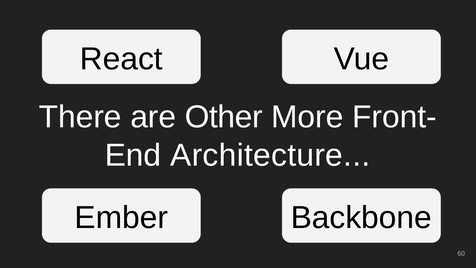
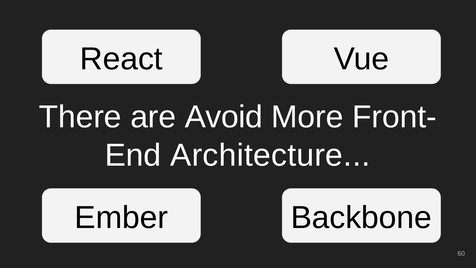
Other: Other -> Avoid
